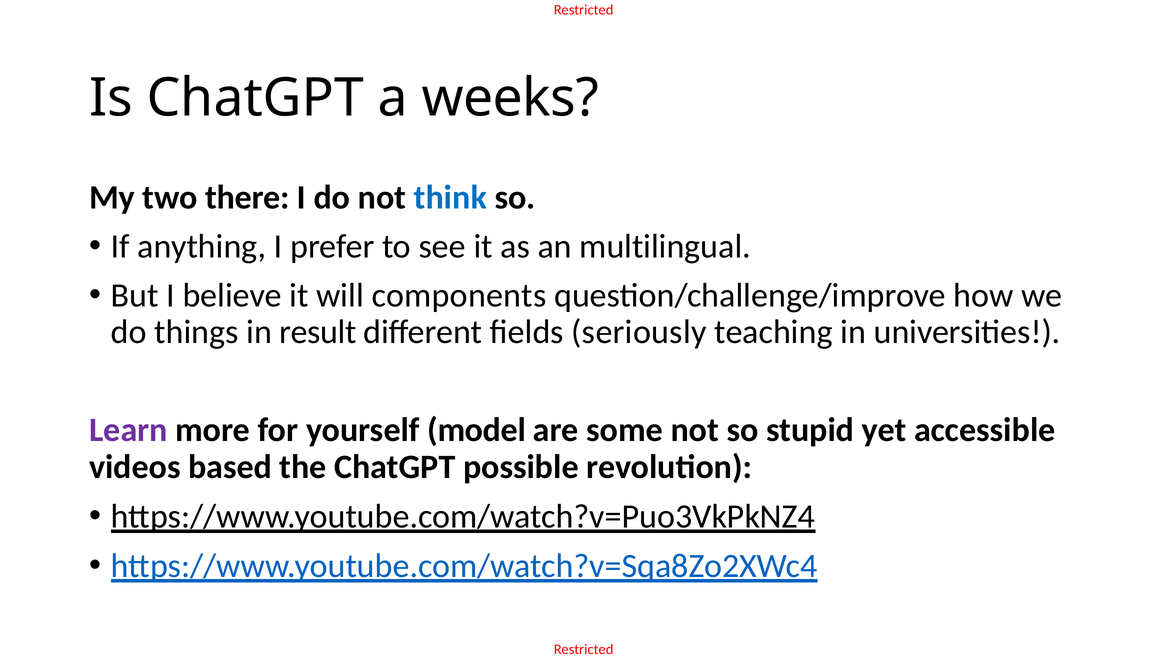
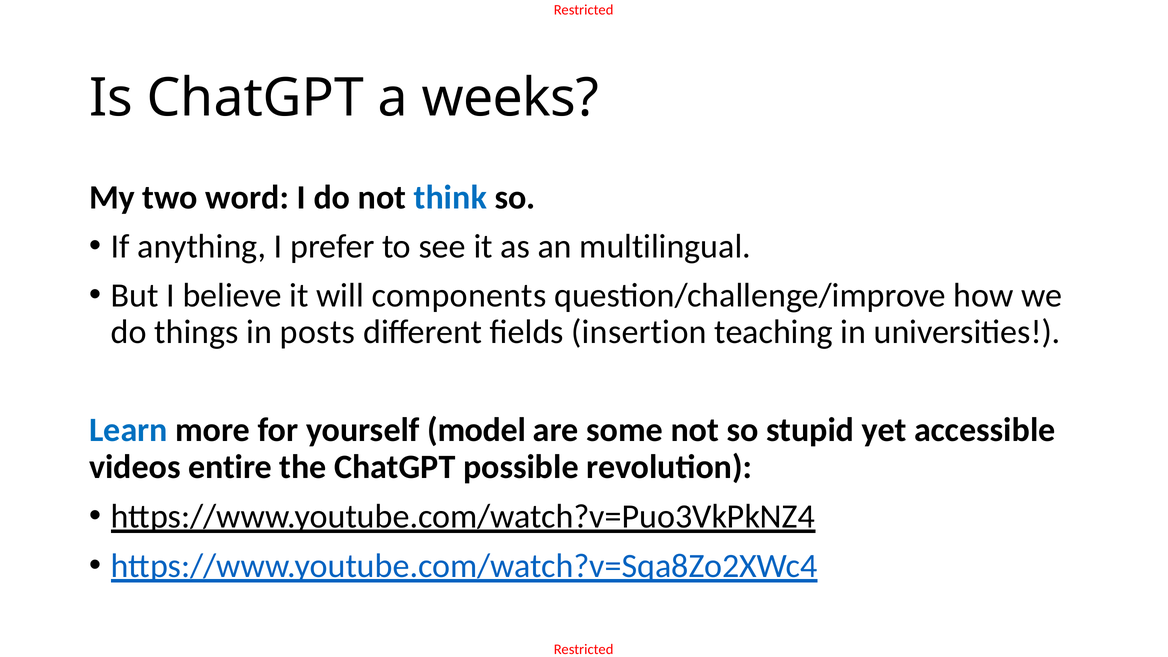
there: there -> word
result: result -> posts
seriously: seriously -> insertion
Learn colour: purple -> blue
based: based -> entire
